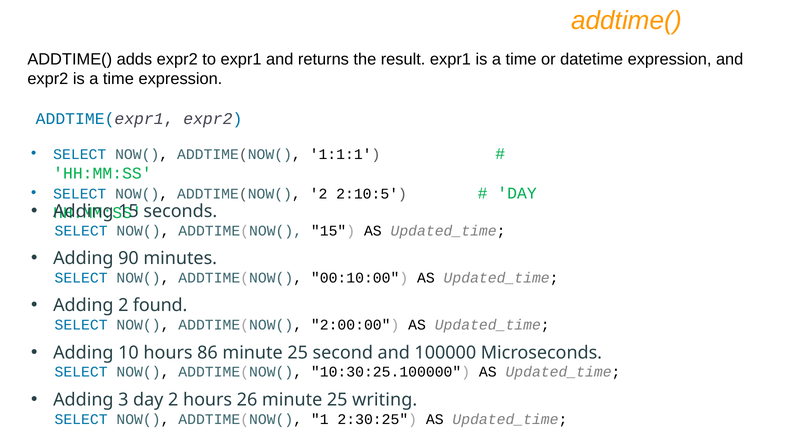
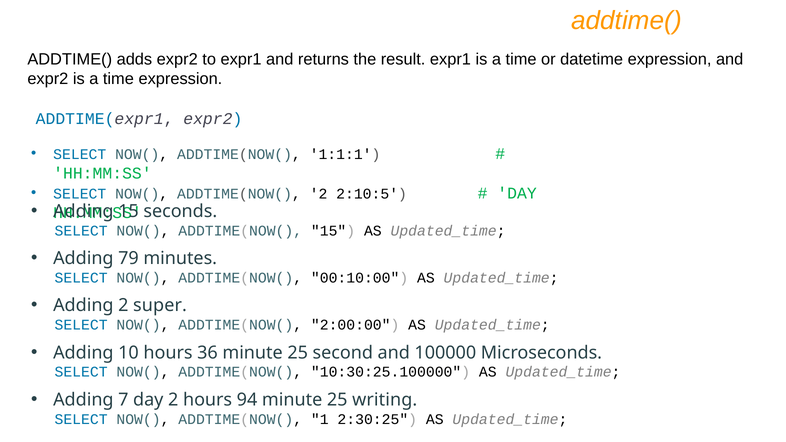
90: 90 -> 79
found: found -> super
86: 86 -> 36
3: 3 -> 7
26: 26 -> 94
